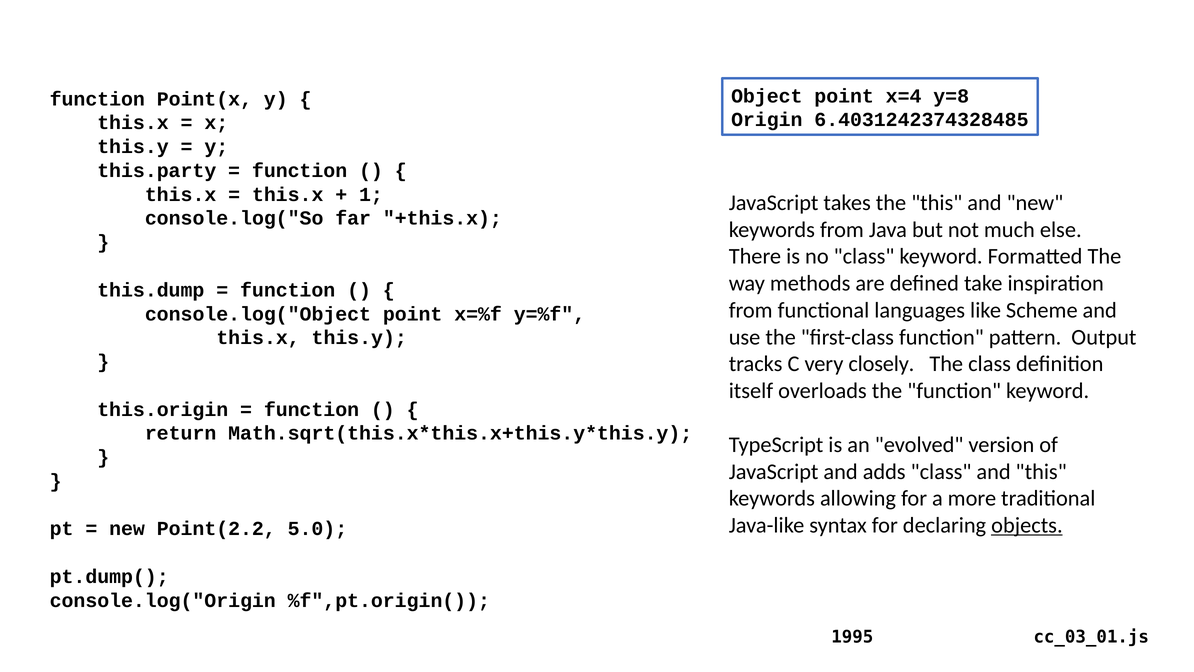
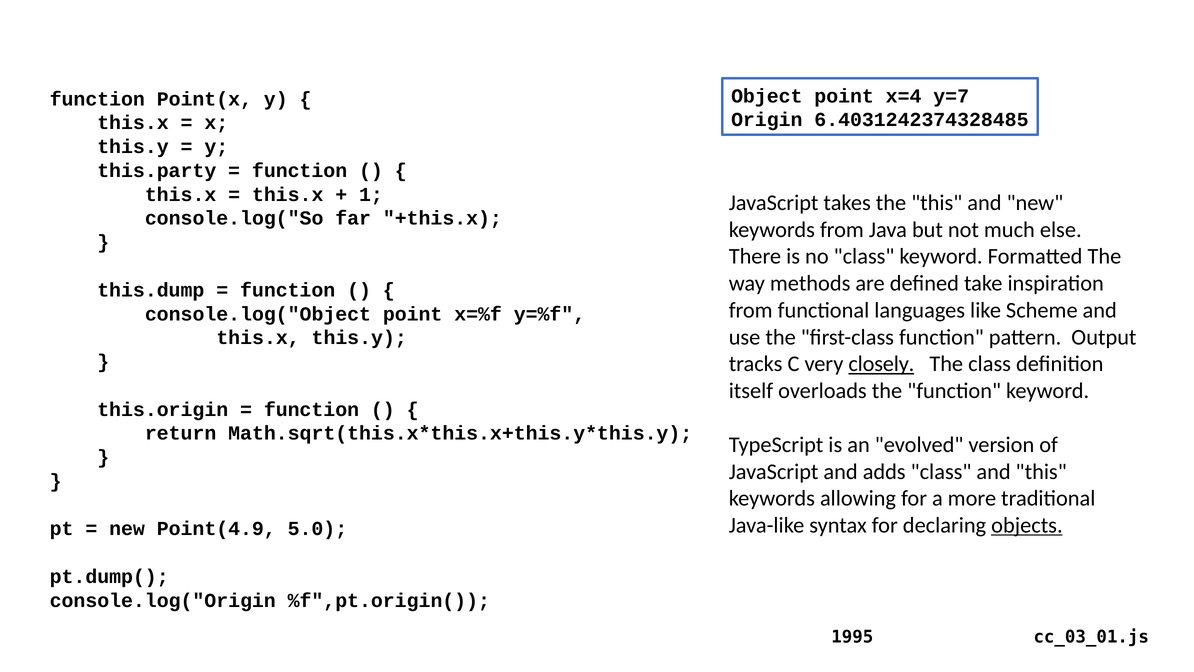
y=8: y=8 -> y=7
closely underline: none -> present
Point(2.2: Point(2.2 -> Point(4.9
